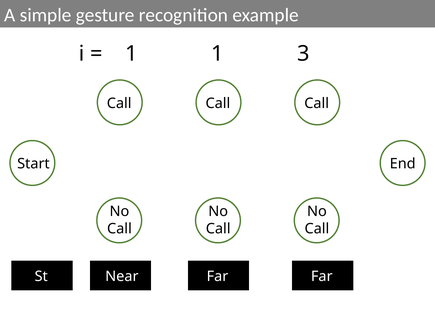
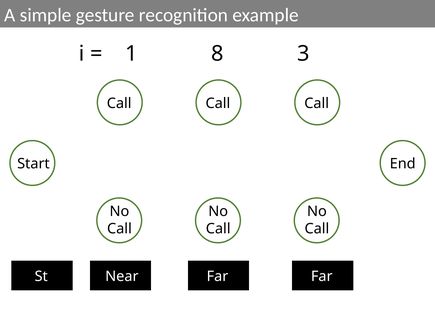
1 1: 1 -> 8
